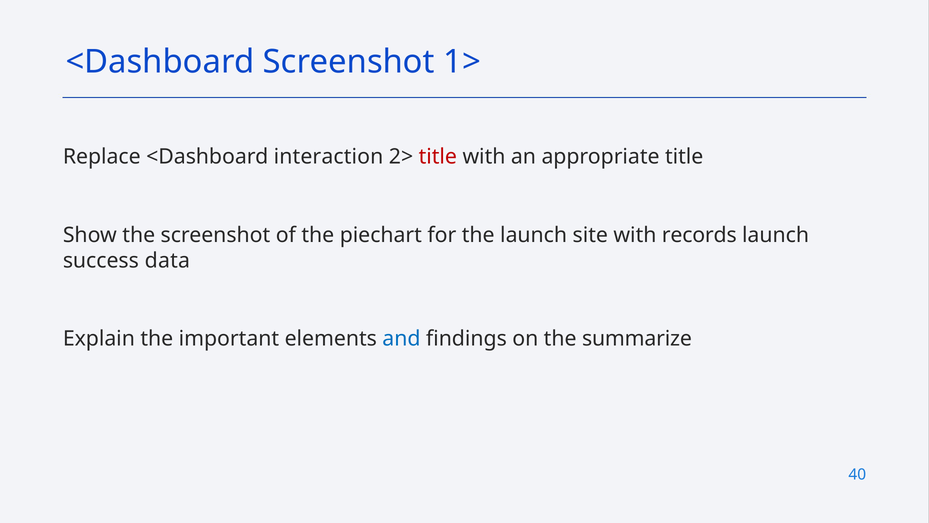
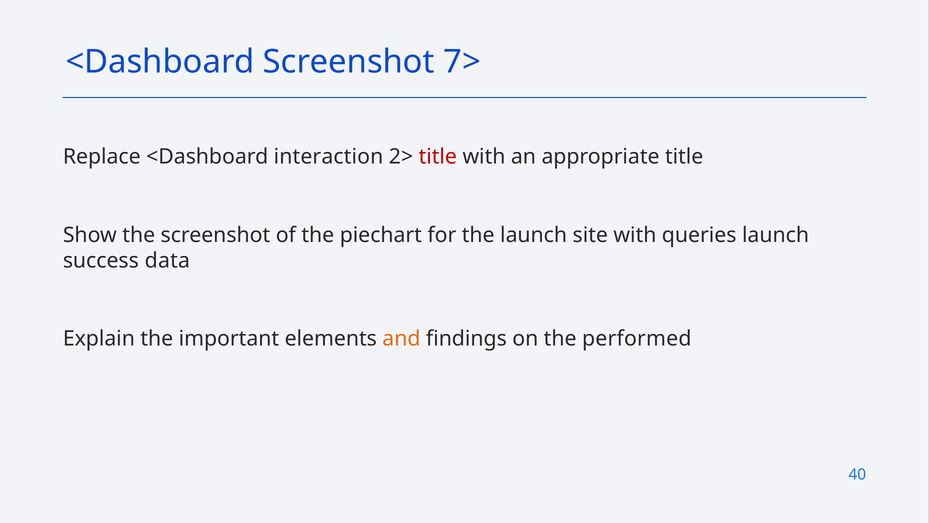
1>: 1> -> 7>
records: records -> queries
and colour: blue -> orange
summarize: summarize -> performed
